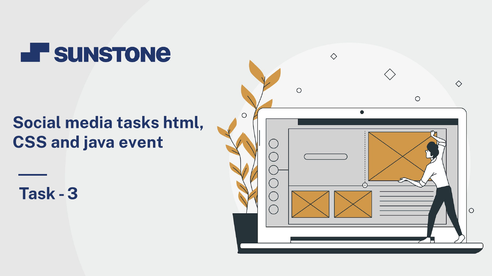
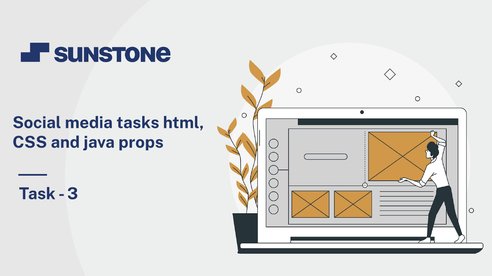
event: event -> props
